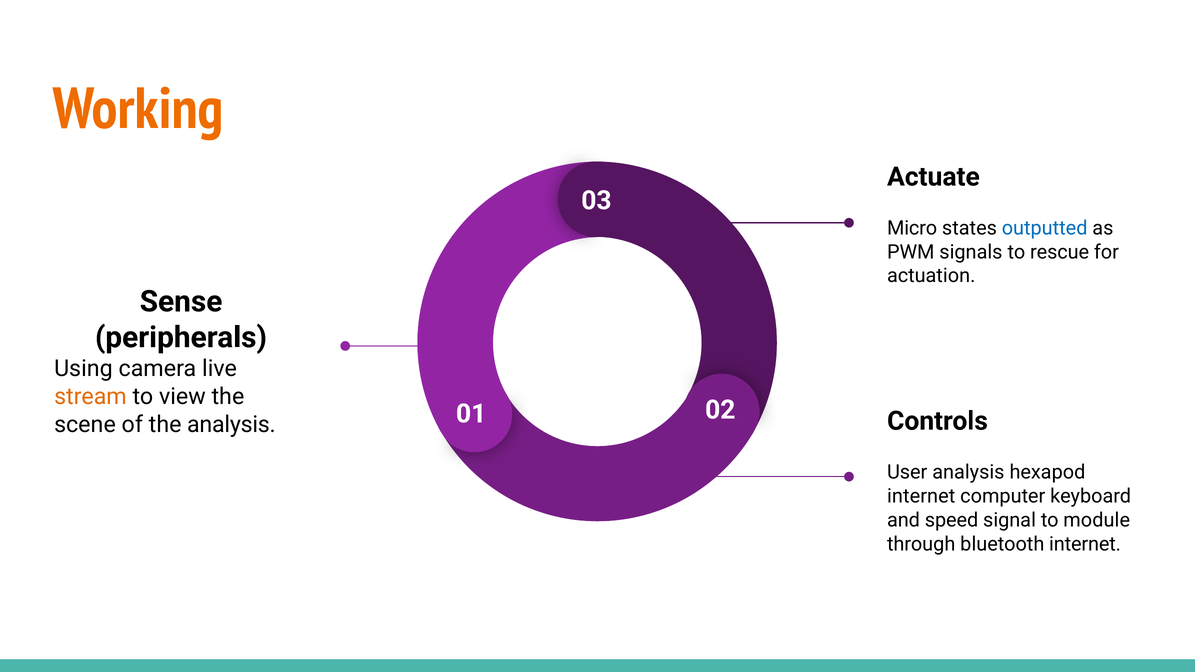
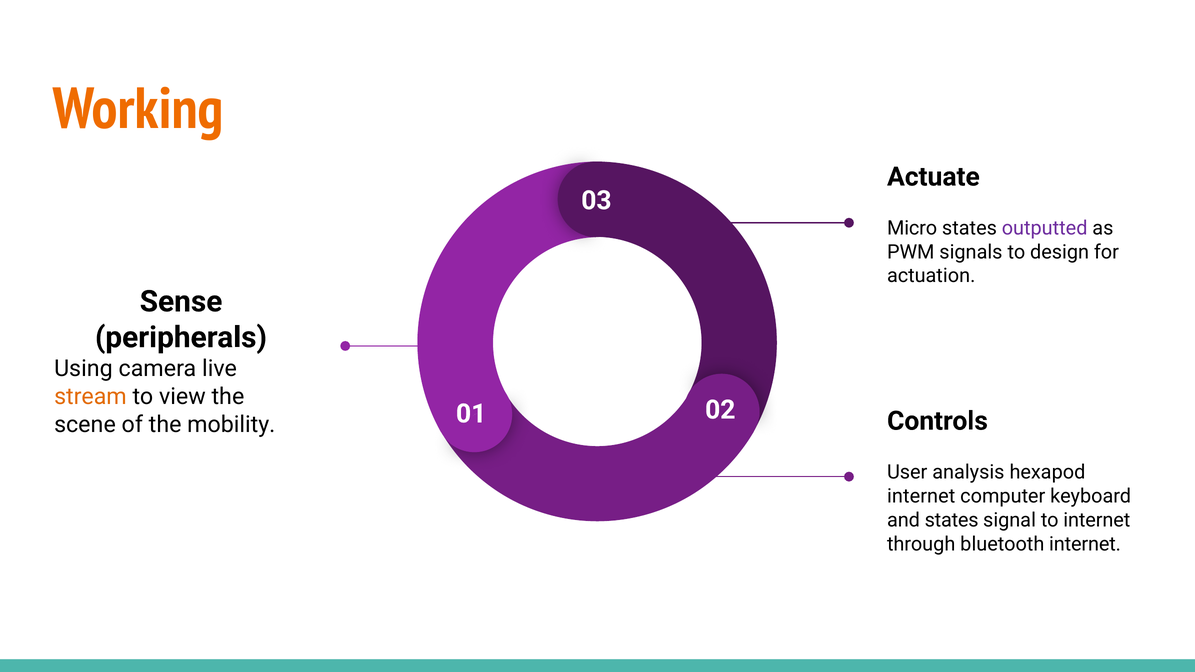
outputted colour: blue -> purple
rescue: rescue -> design
the analysis: analysis -> mobility
and speed: speed -> states
to module: module -> internet
